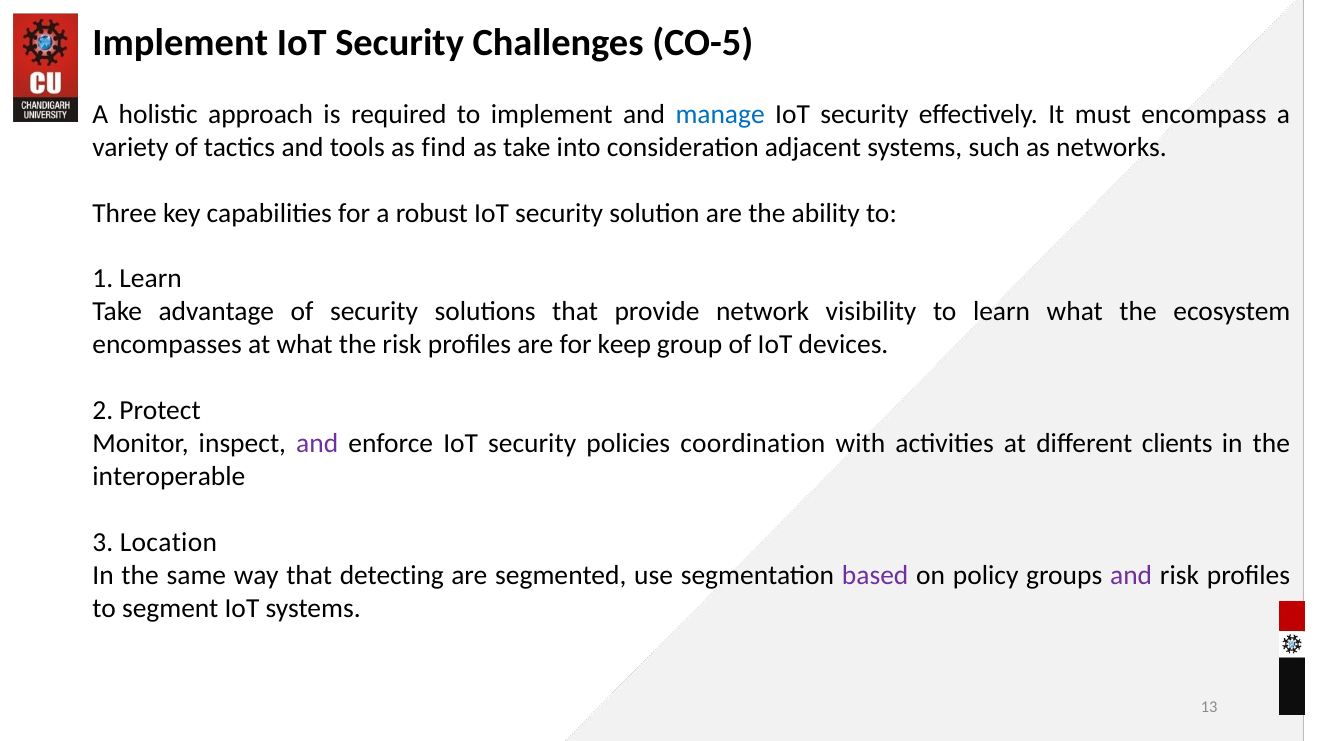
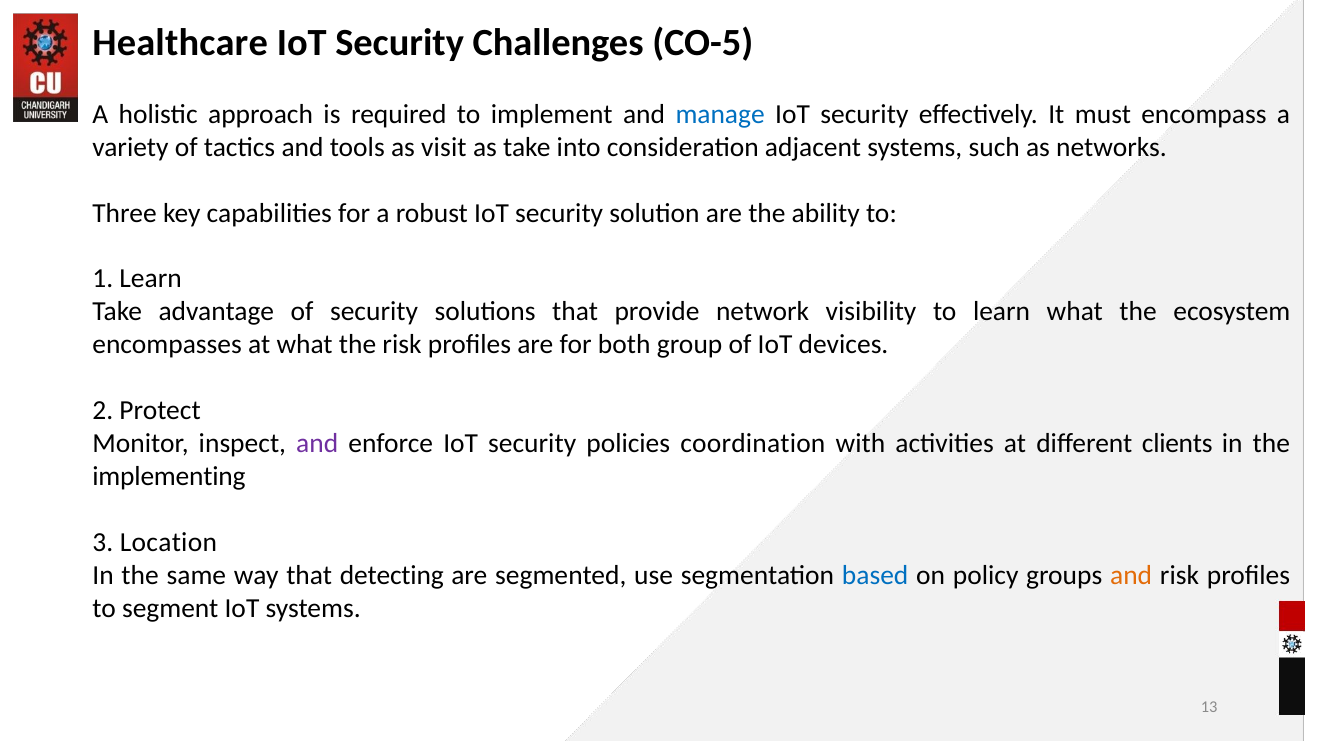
Implement at (180, 42): Implement -> Healthcare
find: find -> visit
keep: keep -> both
interoperable: interoperable -> implementing
based colour: purple -> blue
and at (1131, 576) colour: purple -> orange
